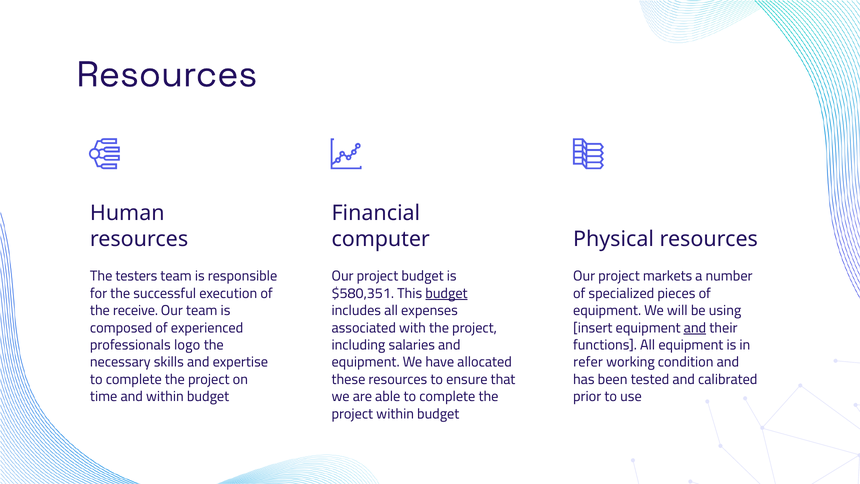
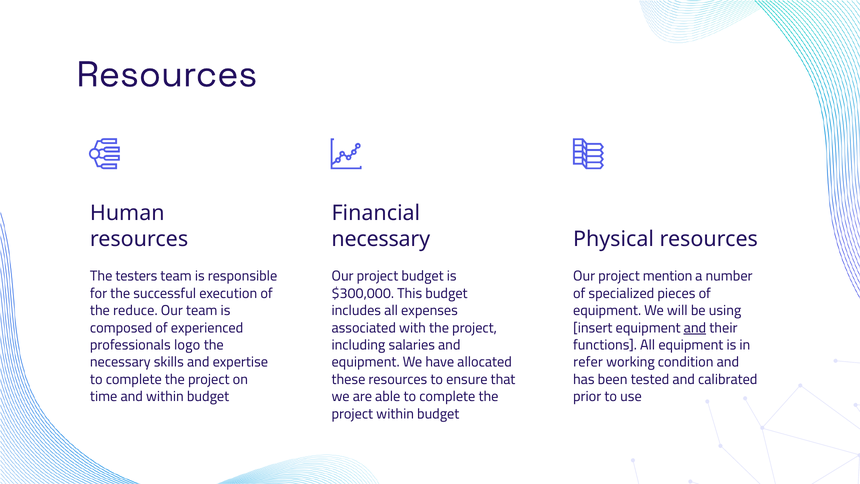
computer at (381, 239): computer -> necessary
markets: markets -> mention
$580,351: $580,351 -> $300,000
budget at (447, 293) underline: present -> none
receive: receive -> reduce
